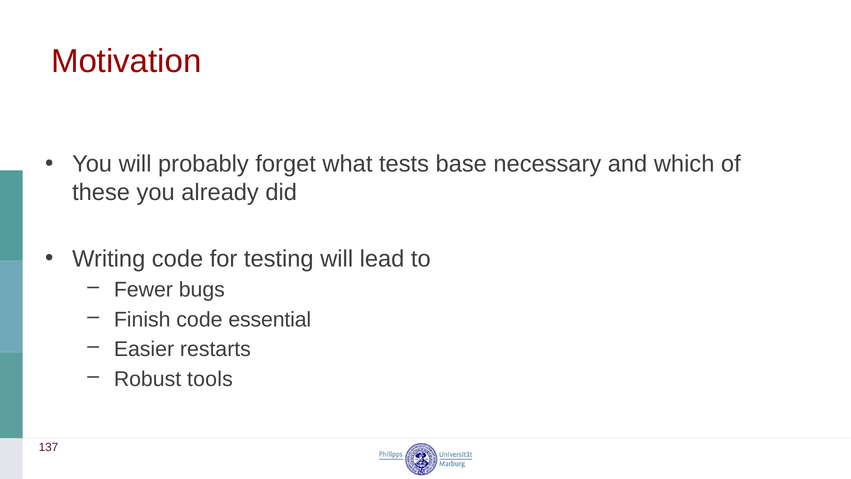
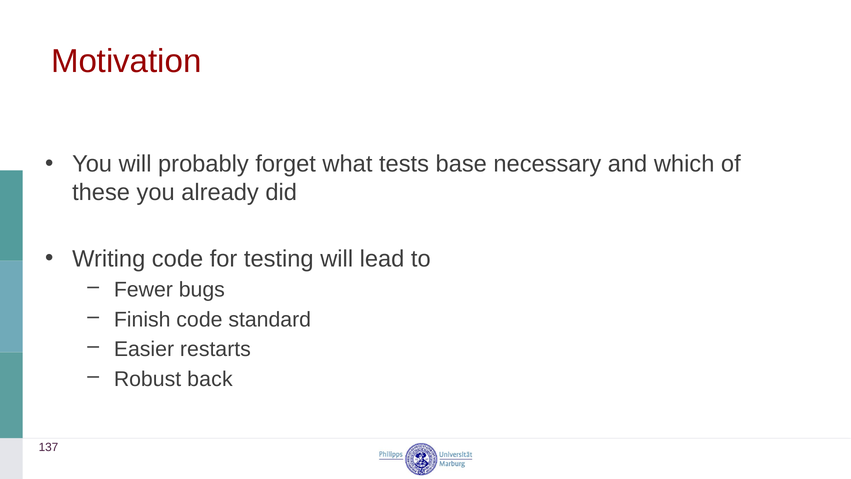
essential: essential -> standard
tools: tools -> back
